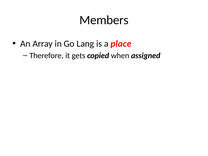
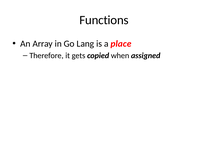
Members: Members -> Functions
